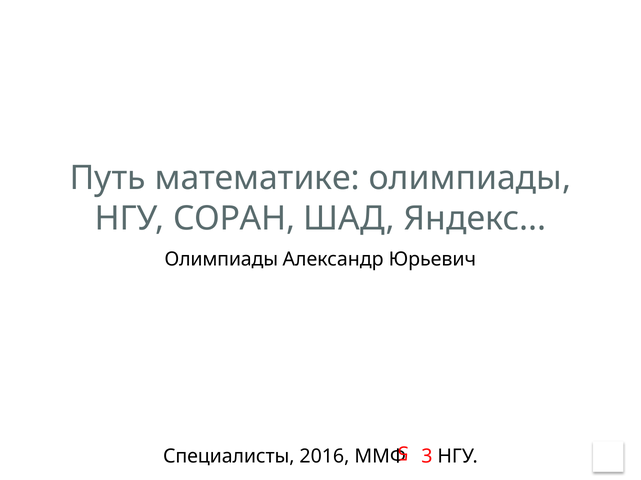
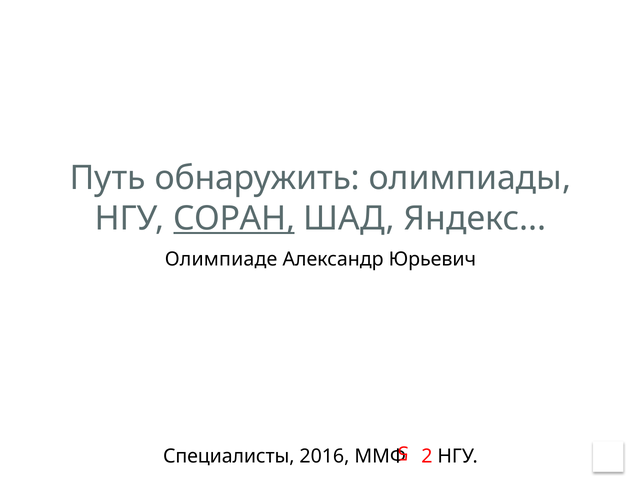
математике: математике -> обнаружить
СОРАН underline: none -> present
Олимпиады at (221, 260): Олимпиады -> Олимпиаде
3: 3 -> 2
